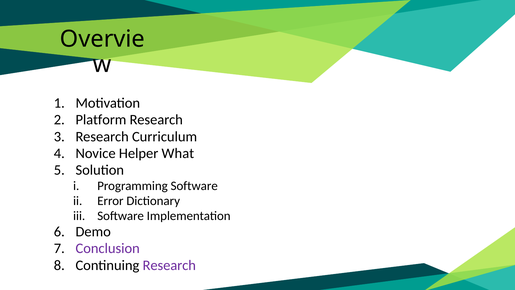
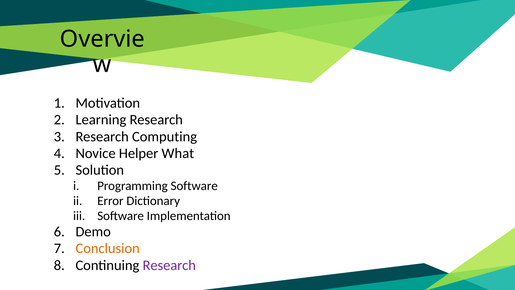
Platform: Platform -> Learning
Curriculum: Curriculum -> Computing
Conclusion colour: purple -> orange
